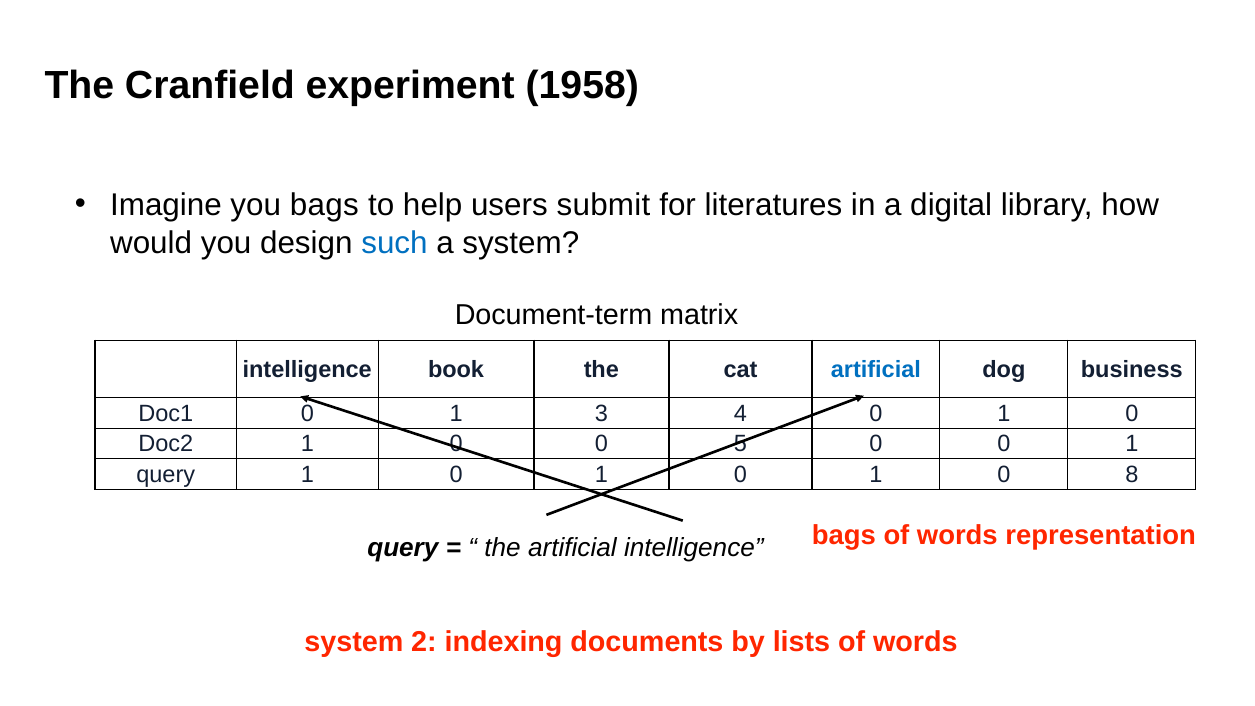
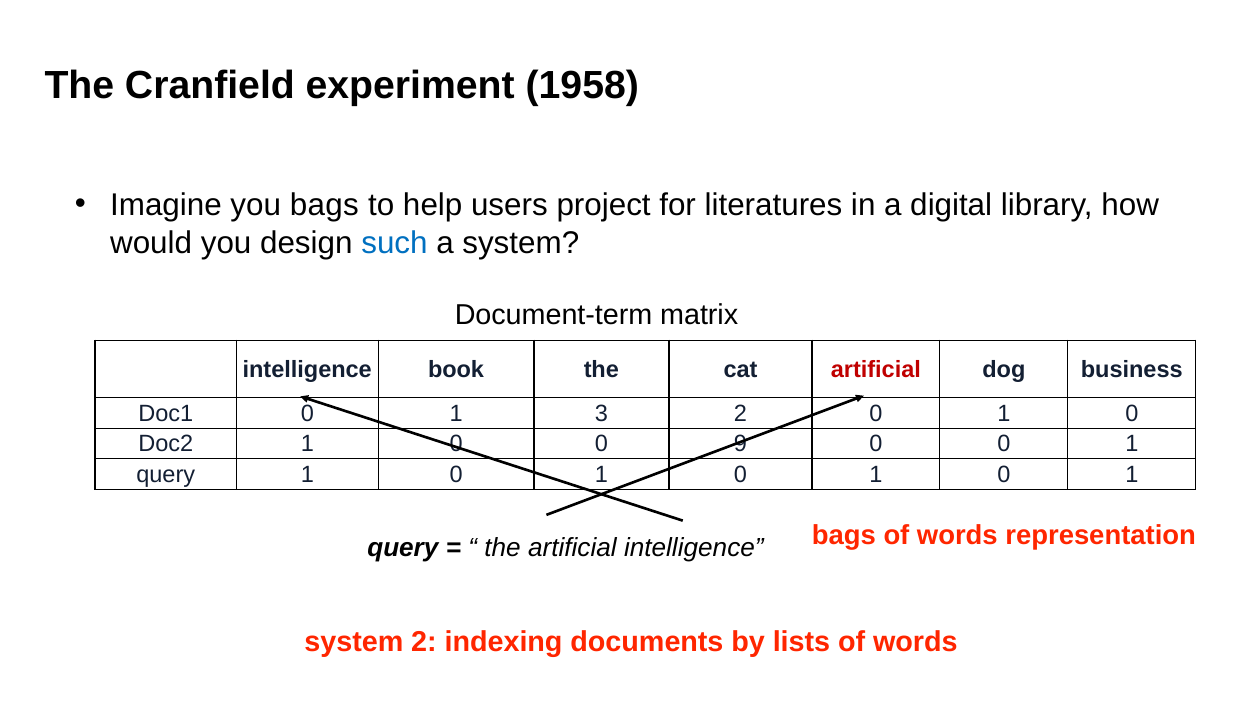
submit: submit -> project
artificial at (876, 369) colour: blue -> red
3 4: 4 -> 2
5: 5 -> 9
8 at (1132, 474): 8 -> 1
